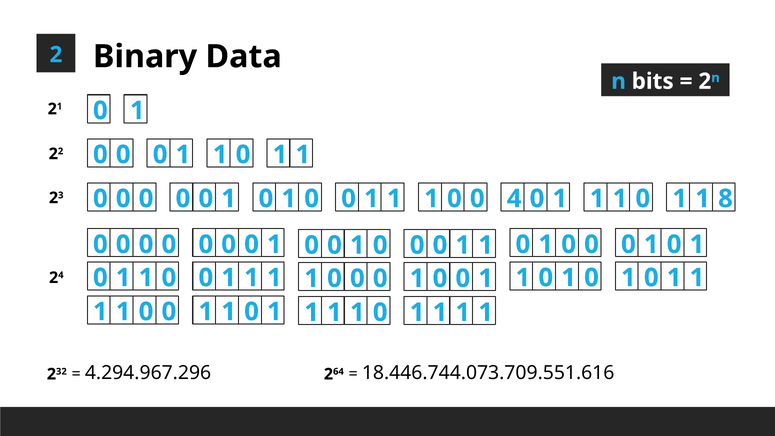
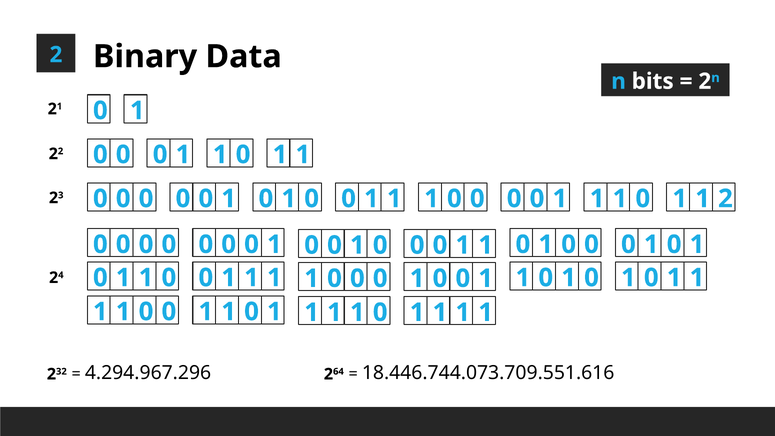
4 at (514, 199): 4 -> 0
1 8: 8 -> 2
